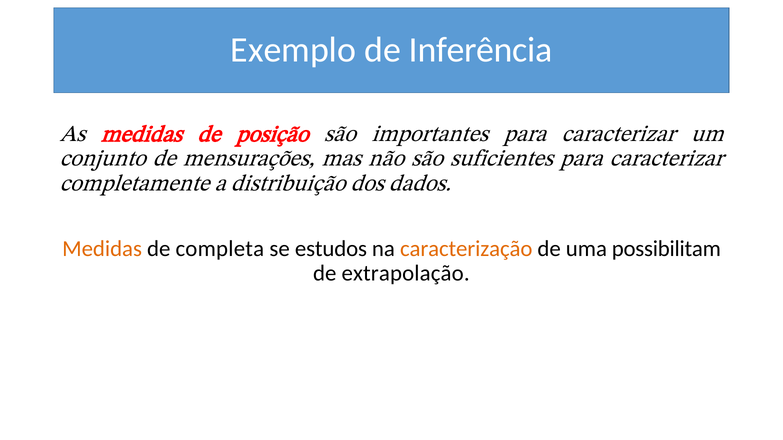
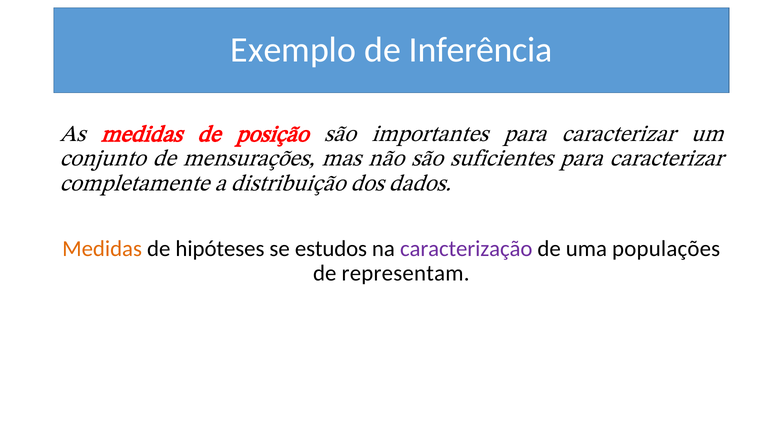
completa: completa -> hipóteses
caracterização colour: orange -> purple
possibilitam: possibilitam -> populações
extrapolação: extrapolação -> representam
